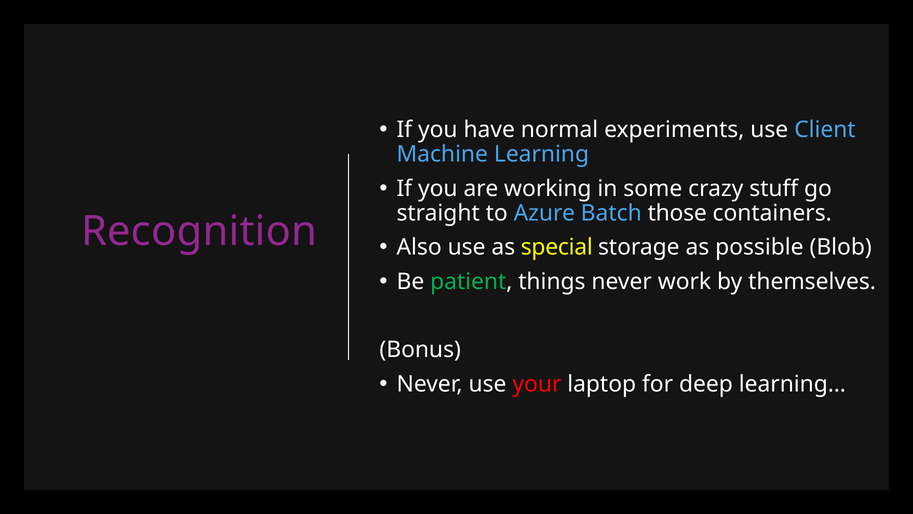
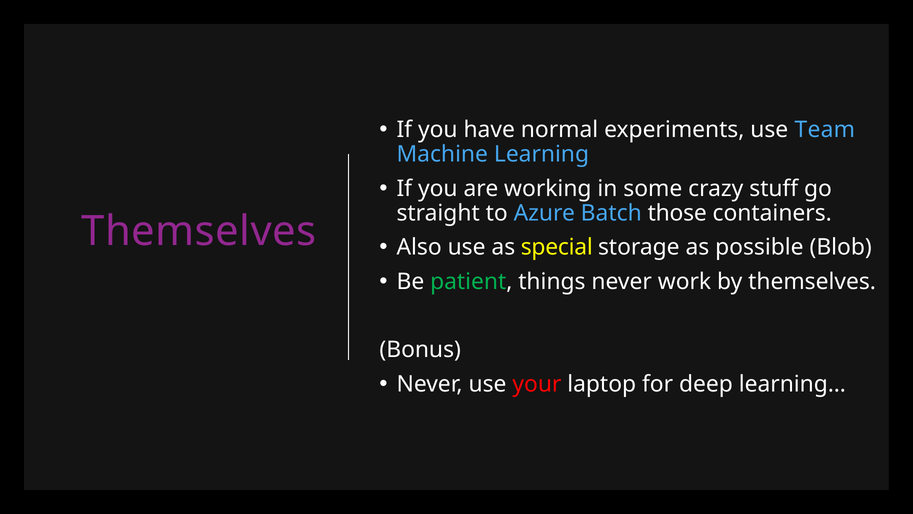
Client: Client -> Team
Recognition at (199, 231): Recognition -> Themselves
